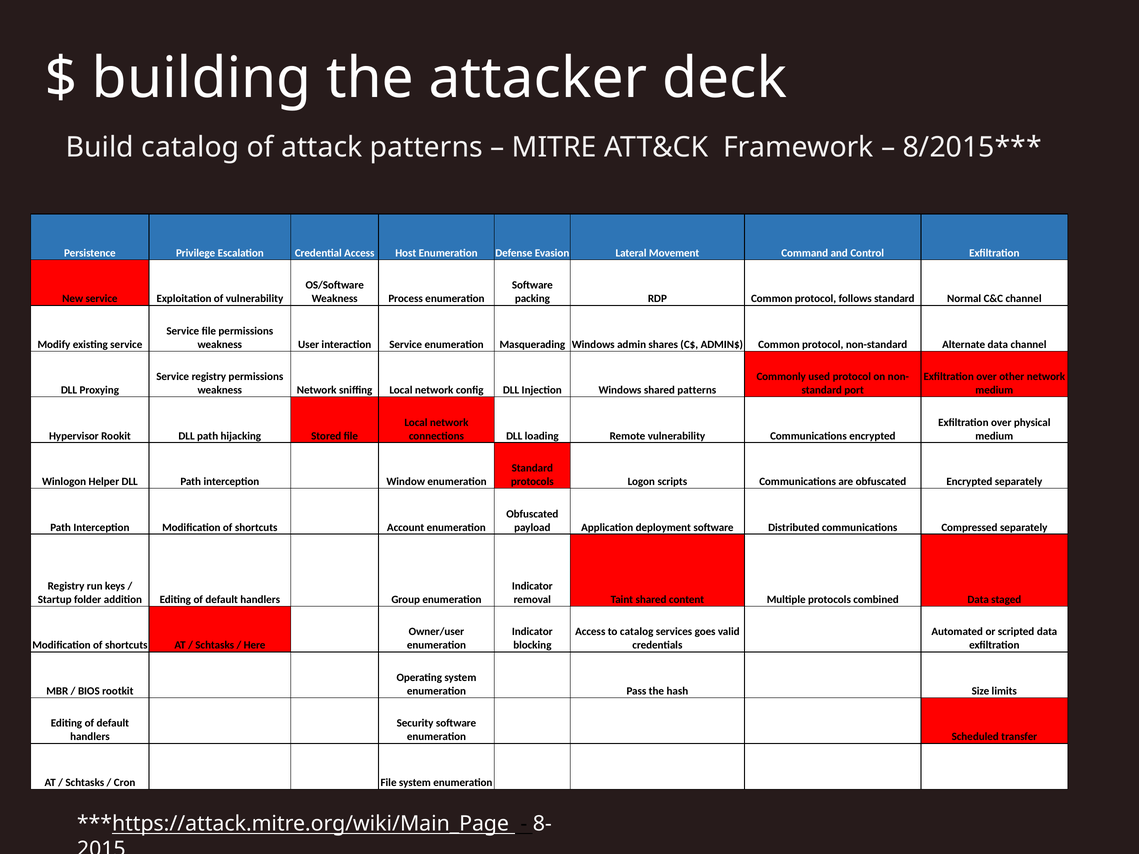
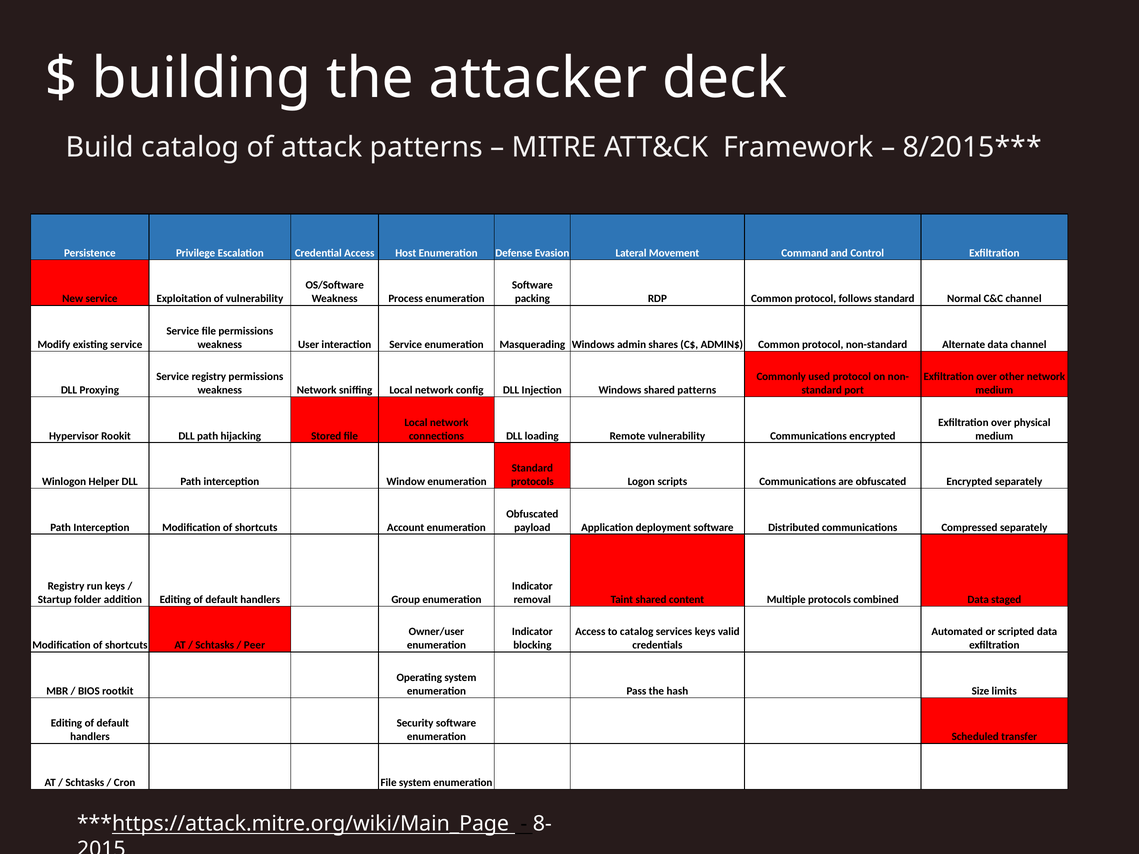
services goes: goes -> keys
Here: Here -> Peer
